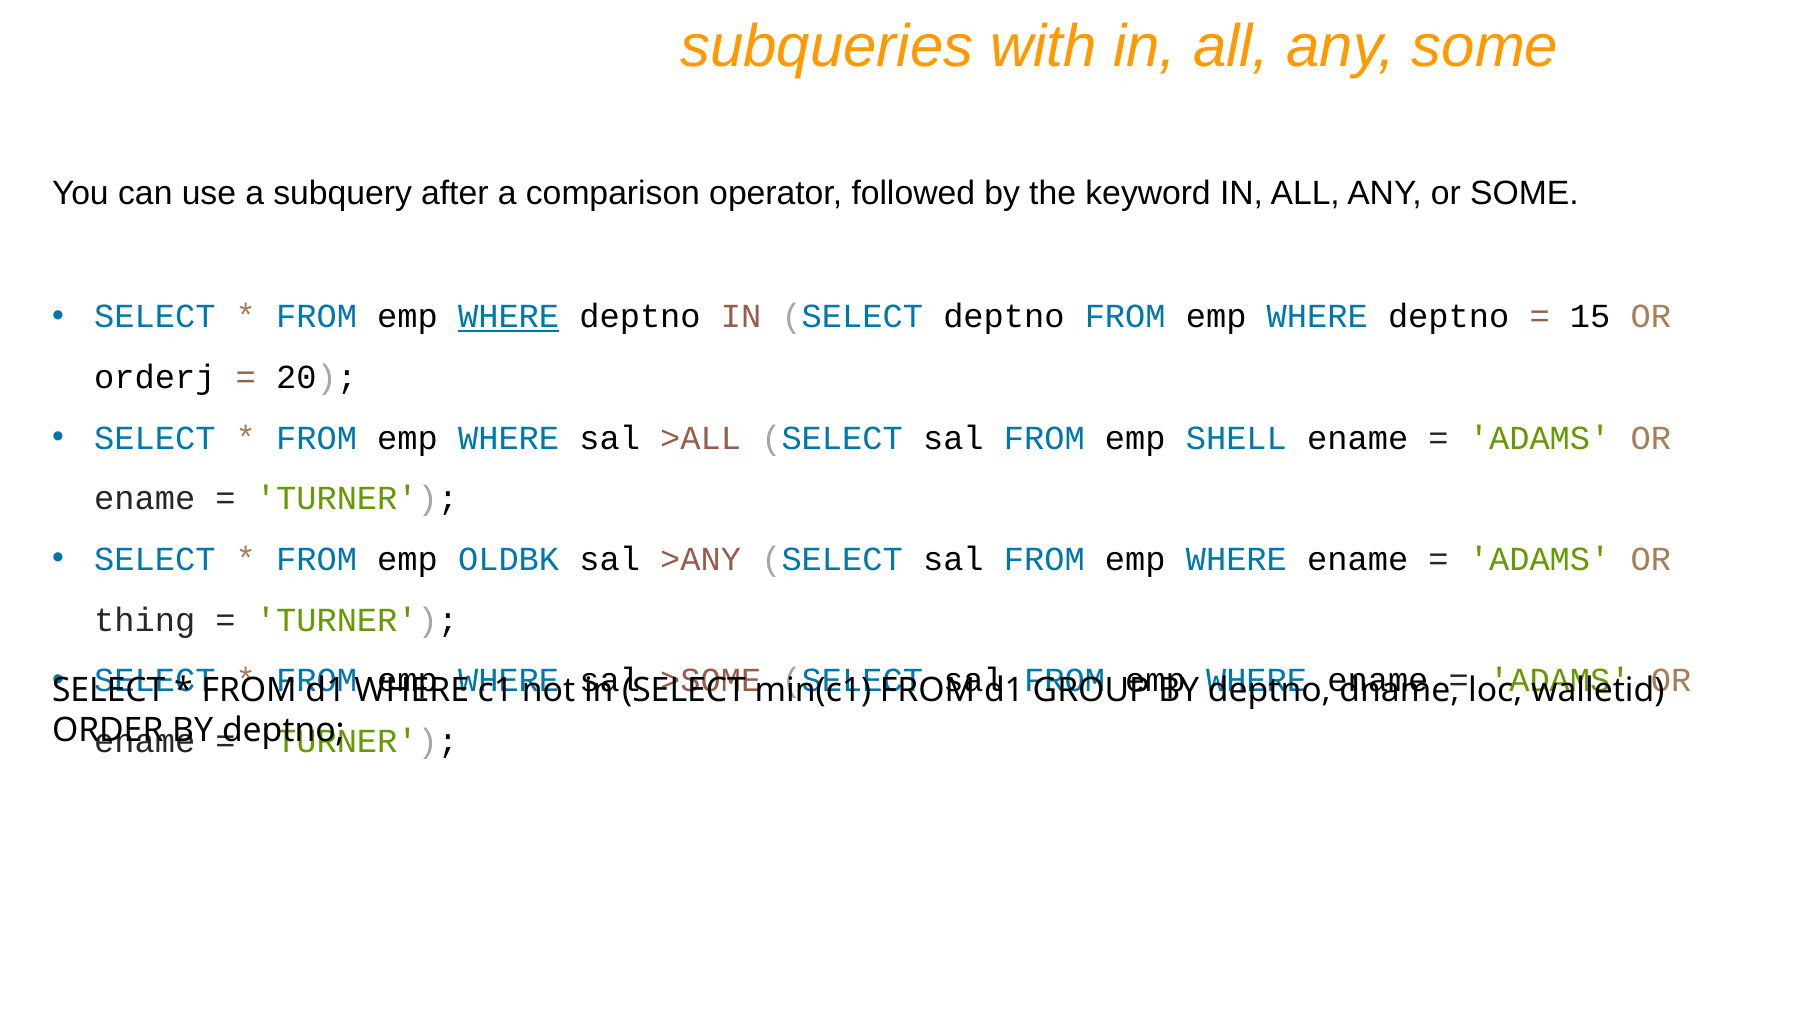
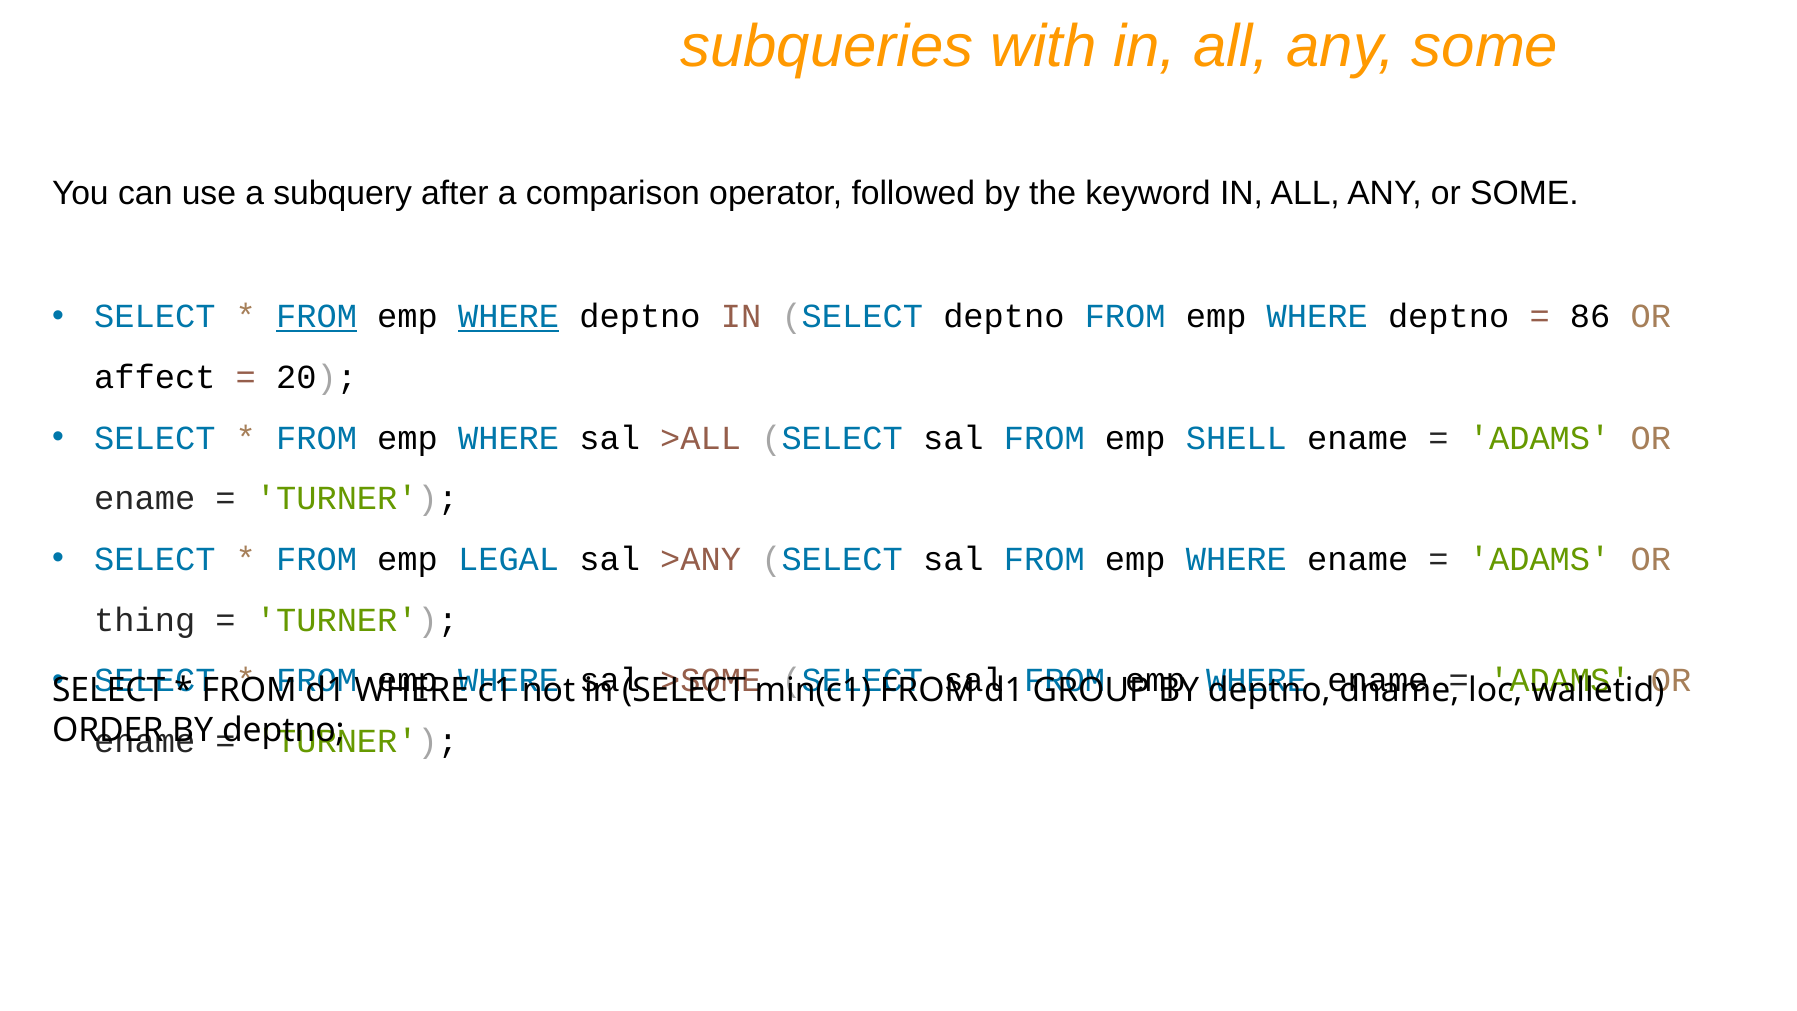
FROM at (317, 317) underline: none -> present
15: 15 -> 86
orderj: orderj -> affect
OLDBK: OLDBK -> LEGAL
